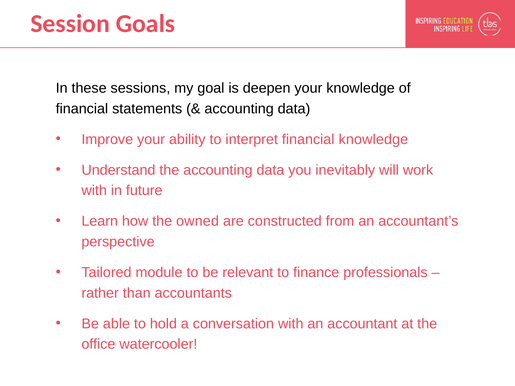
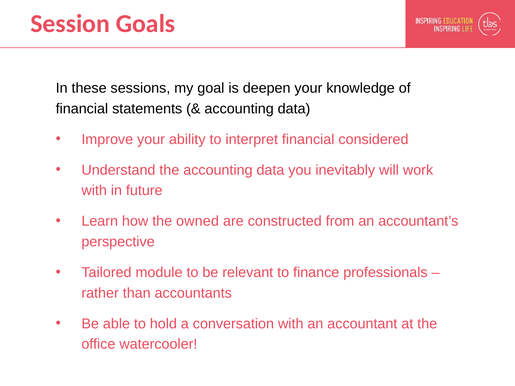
financial knowledge: knowledge -> considered
